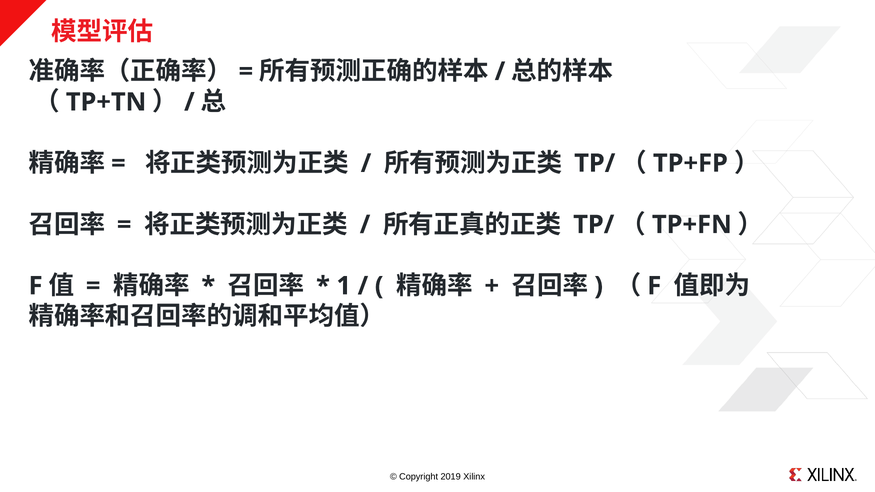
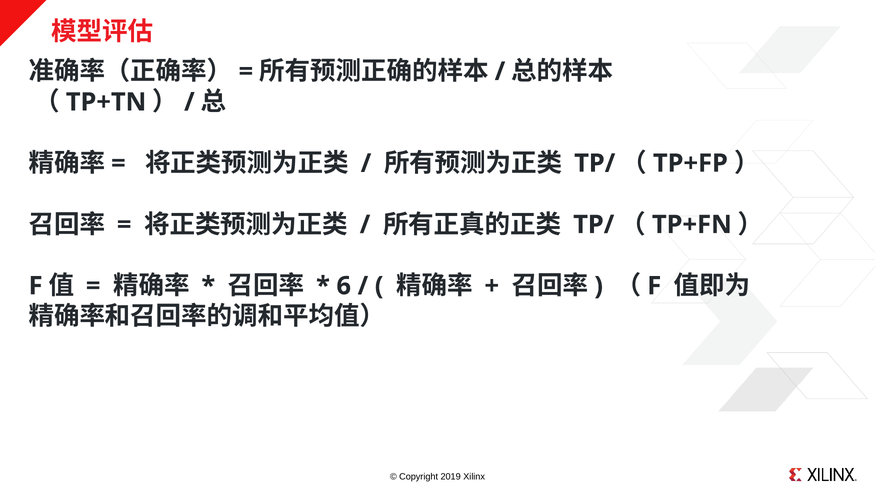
1: 1 -> 6
